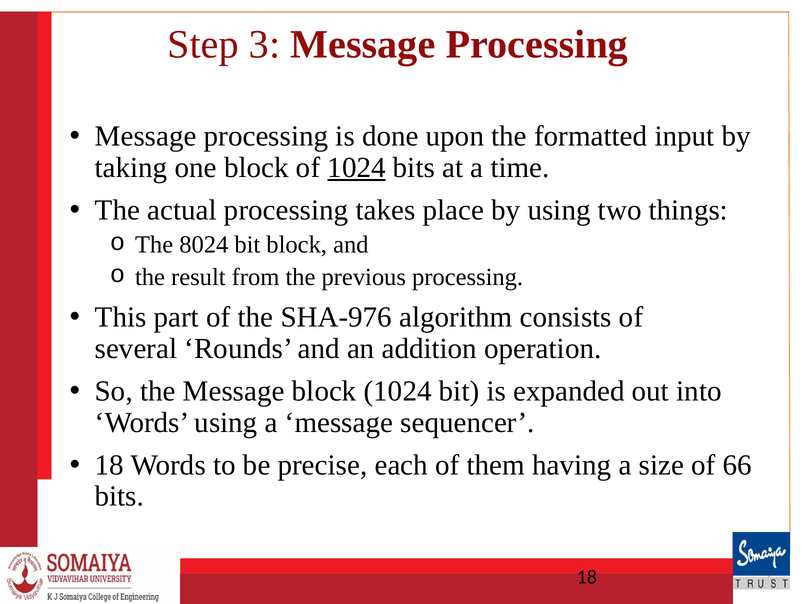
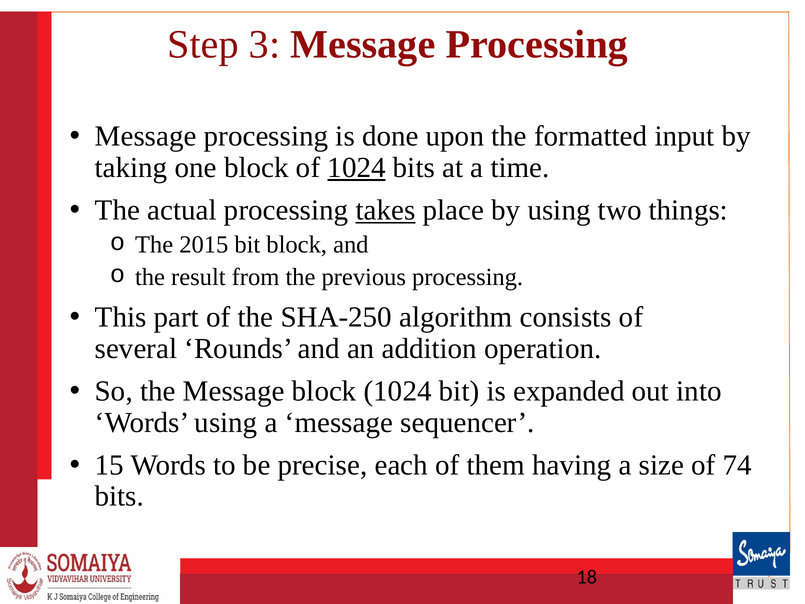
takes underline: none -> present
8024: 8024 -> 2015
SHA-976: SHA-976 -> SHA-250
18 at (109, 465): 18 -> 15
66: 66 -> 74
